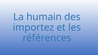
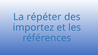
humain: humain -> répéter
